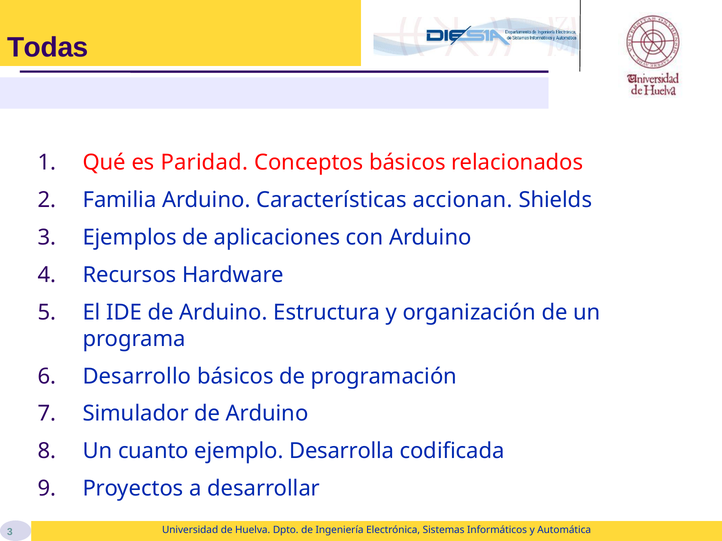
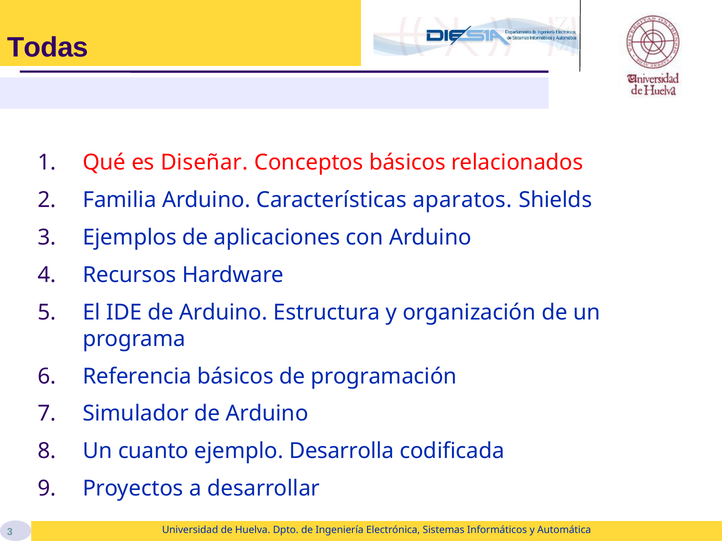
Paridad: Paridad -> Diseñar
accionan: accionan -> aparatos
Desarrollo: Desarrollo -> Referencia
